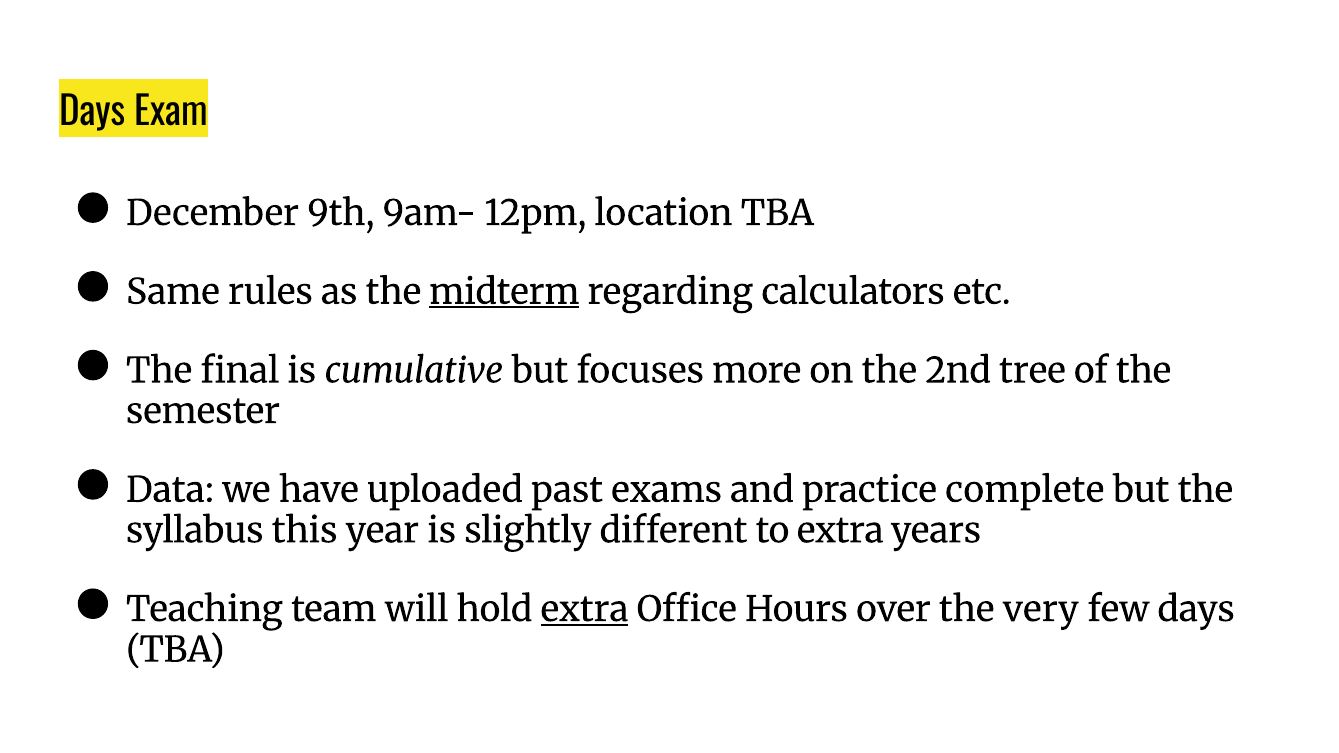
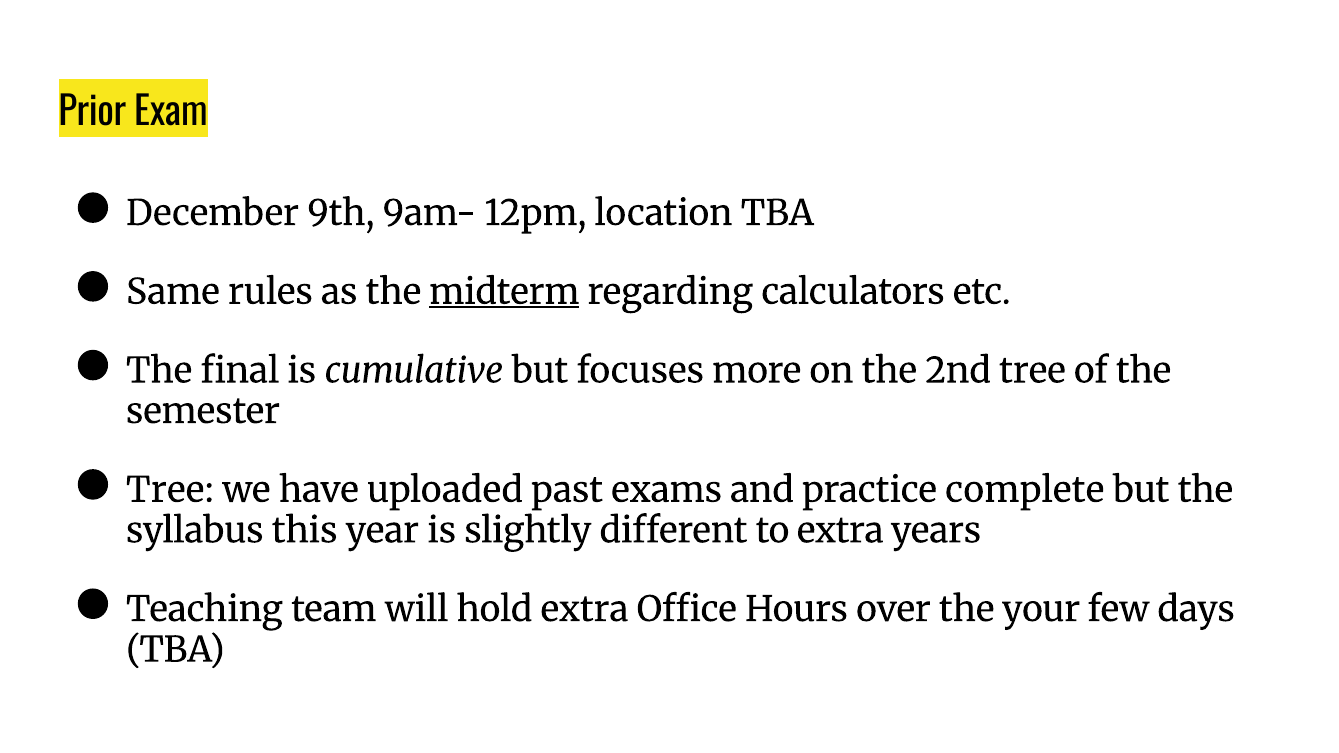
Days at (92, 112): Days -> Prior
Data at (170, 490): Data -> Tree
extra at (585, 610) underline: present -> none
very: very -> your
